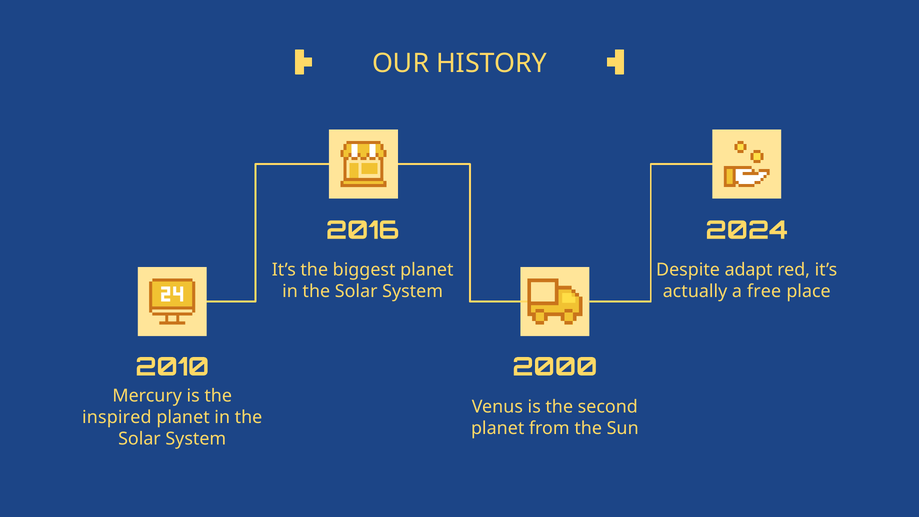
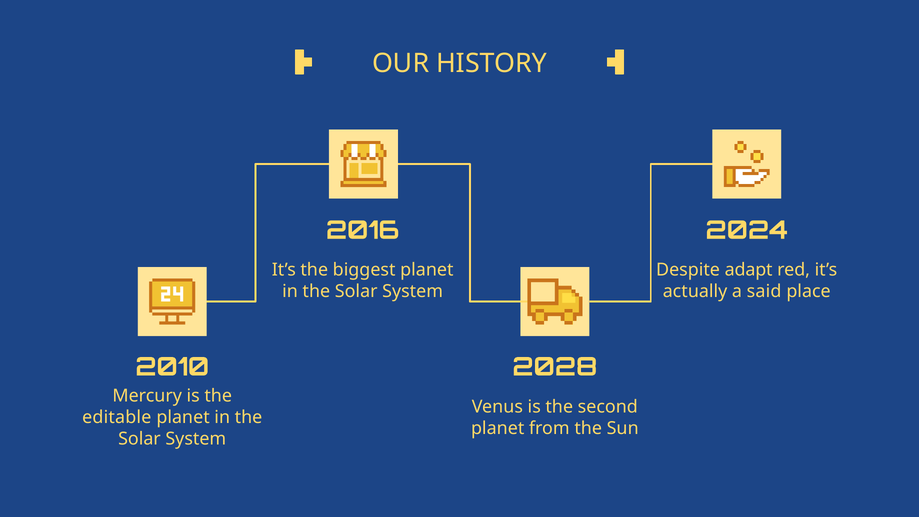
free: free -> said
2000: 2000 -> 2028
inspired: inspired -> editable
